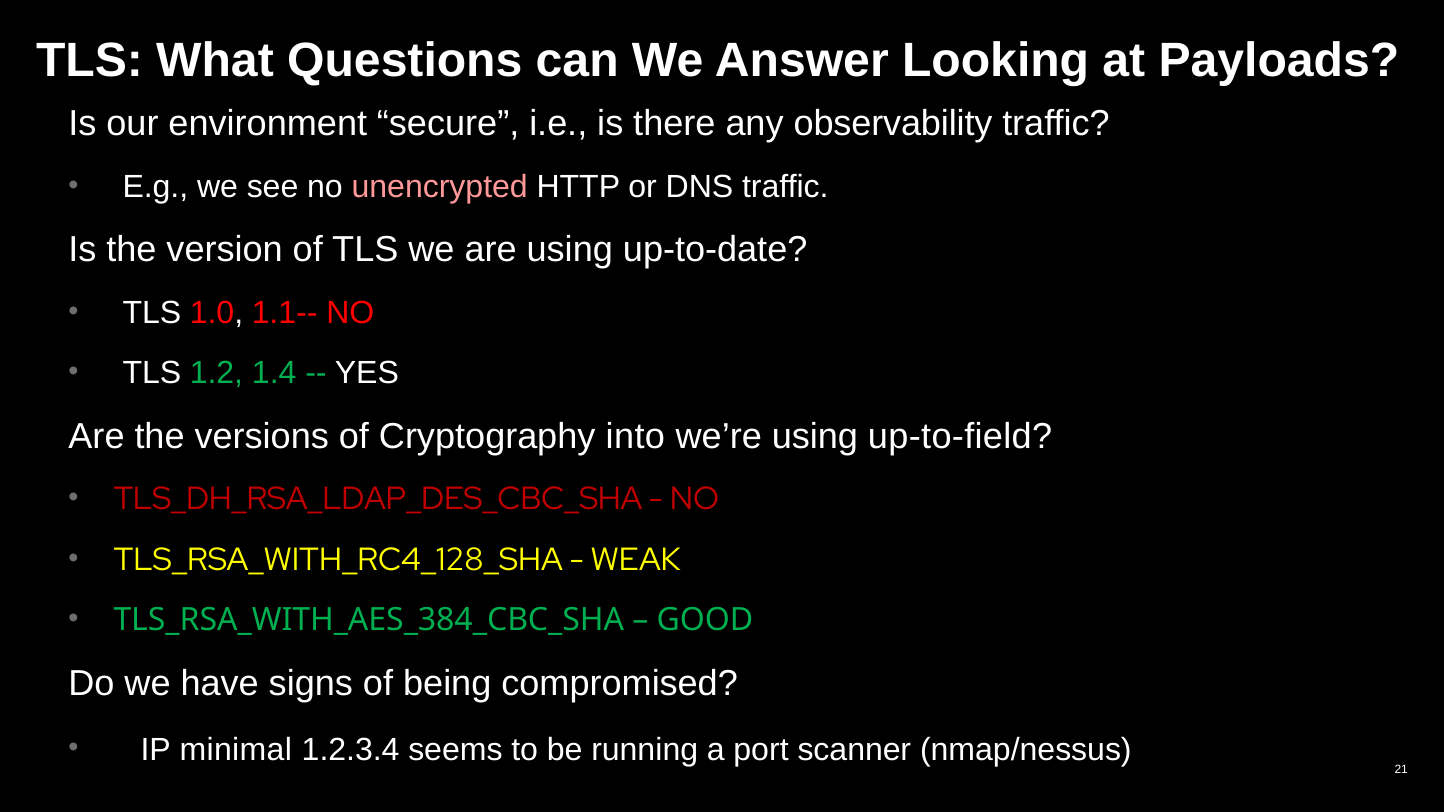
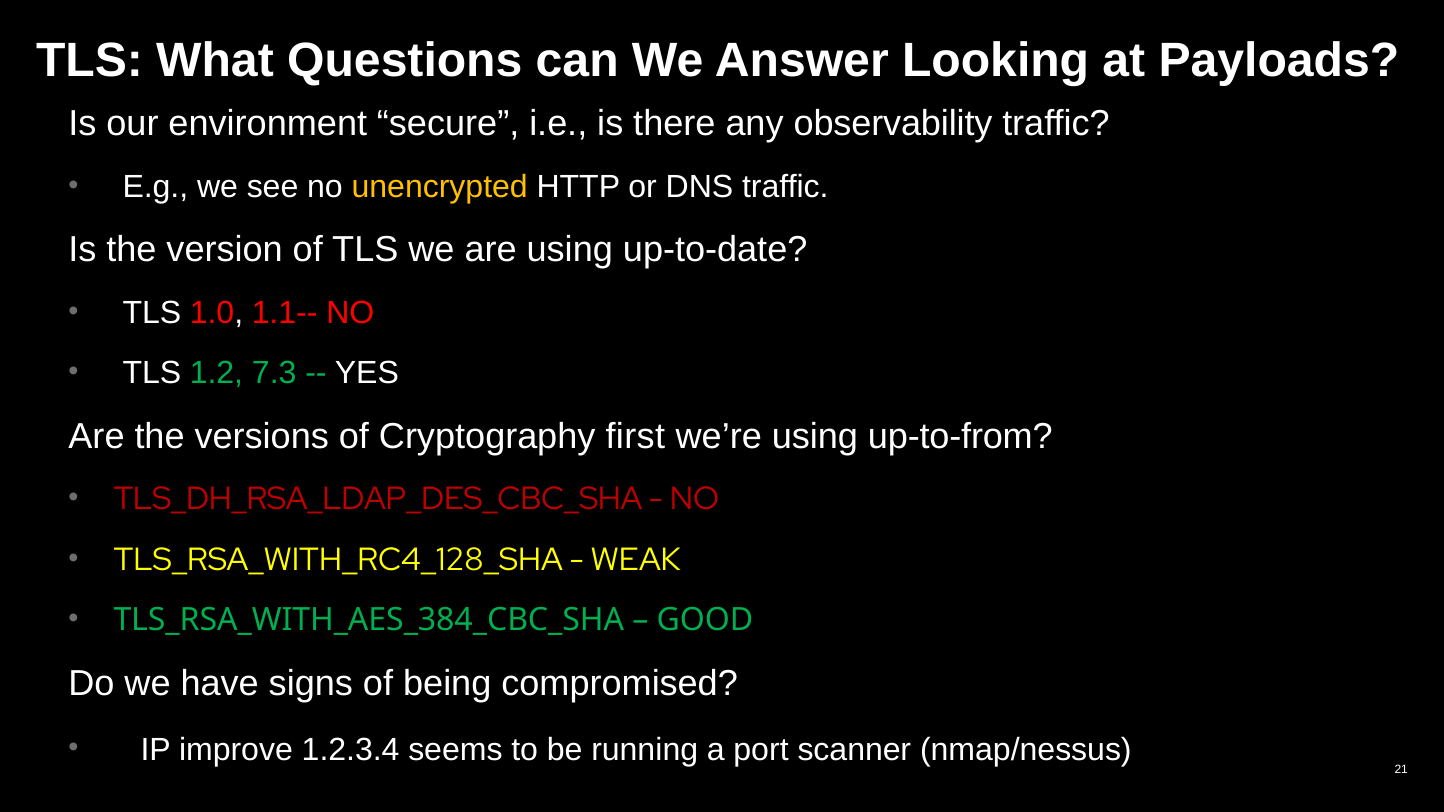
unencrypted colour: pink -> yellow
1.4: 1.4 -> 7.3
into: into -> first
up-to-field: up-to-field -> up-to-from
minimal: minimal -> improve
